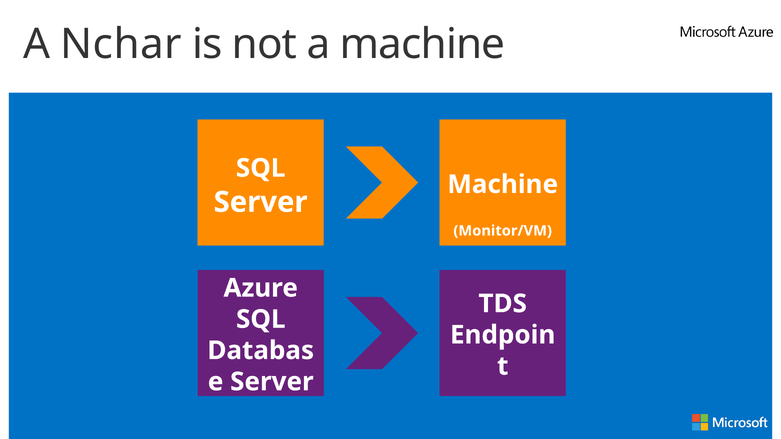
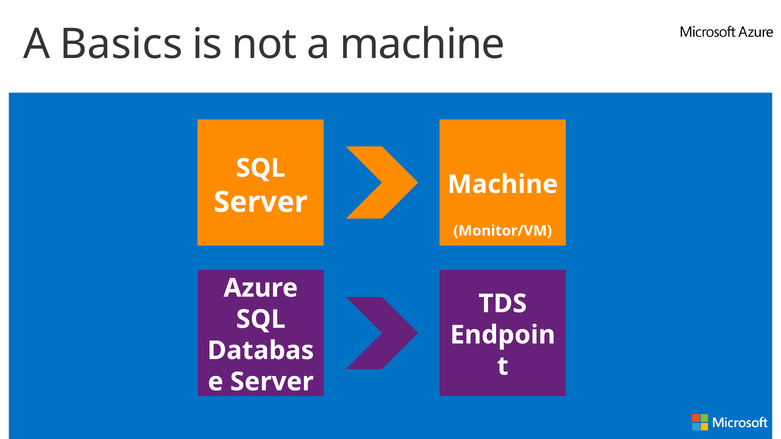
Nchar: Nchar -> Basics
